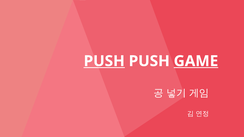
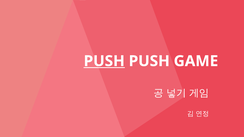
GAME underline: present -> none
